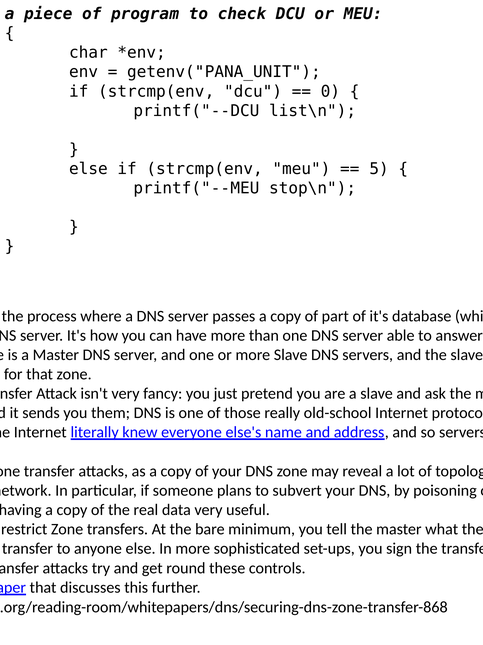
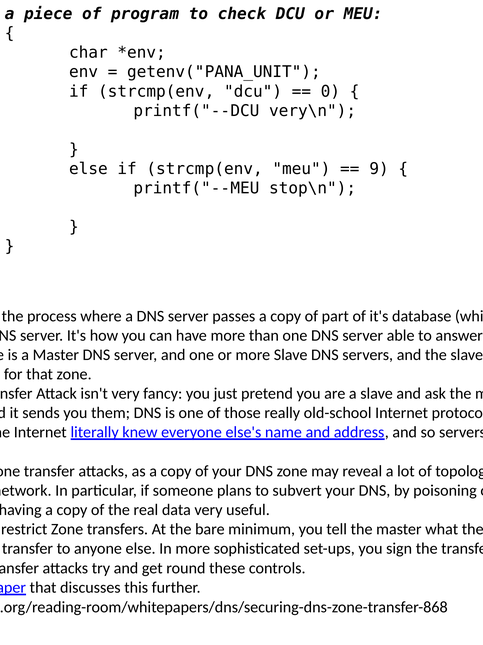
list\n: list\n -> very\n
5: 5 -> 9
